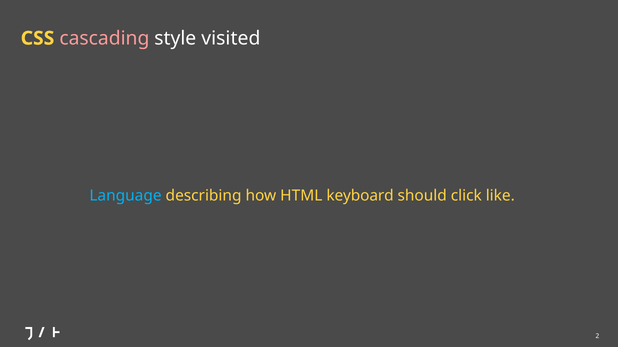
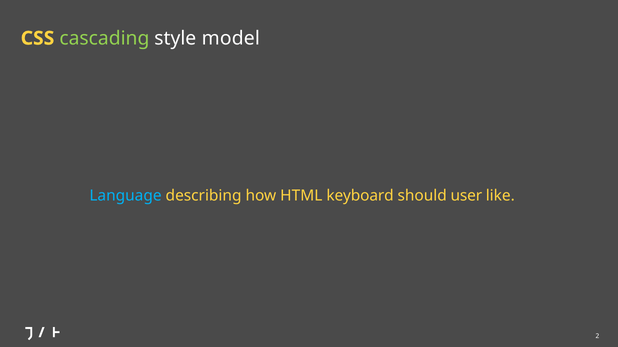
cascading colour: pink -> light green
visited: visited -> model
click: click -> user
